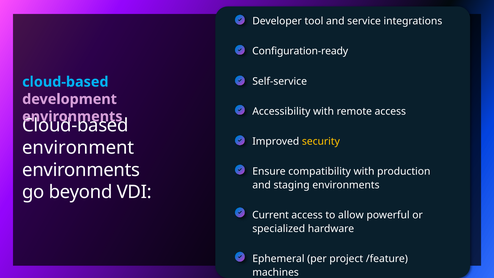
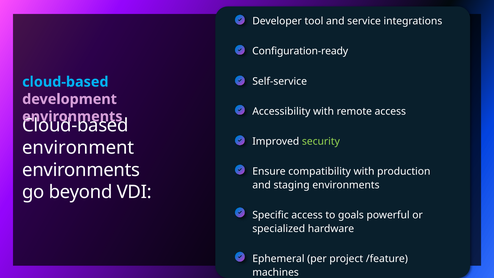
security colour: yellow -> light green
Current: Current -> Specific
allow: allow -> goals
